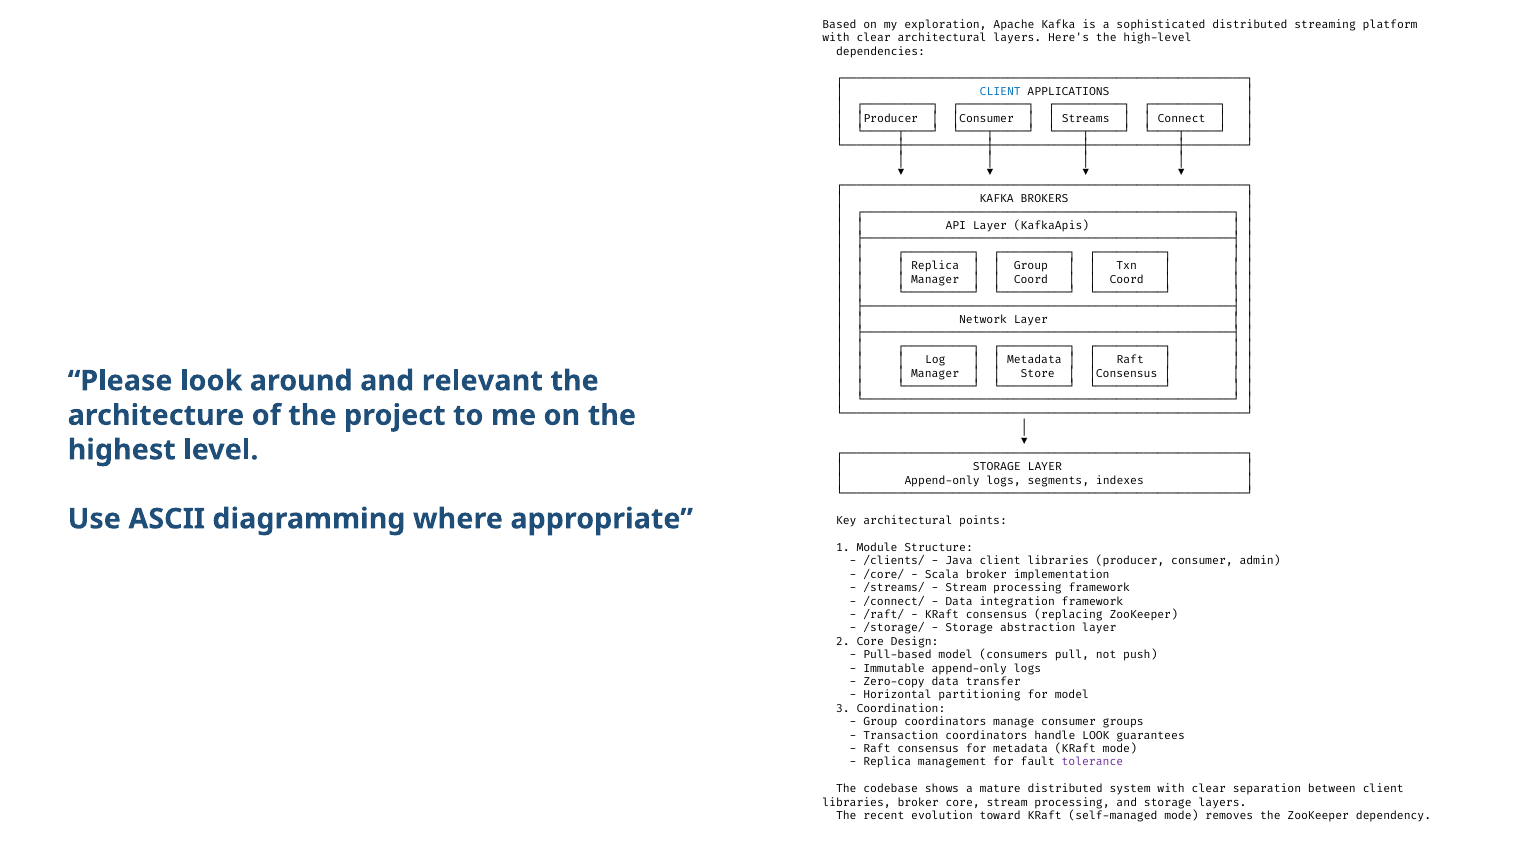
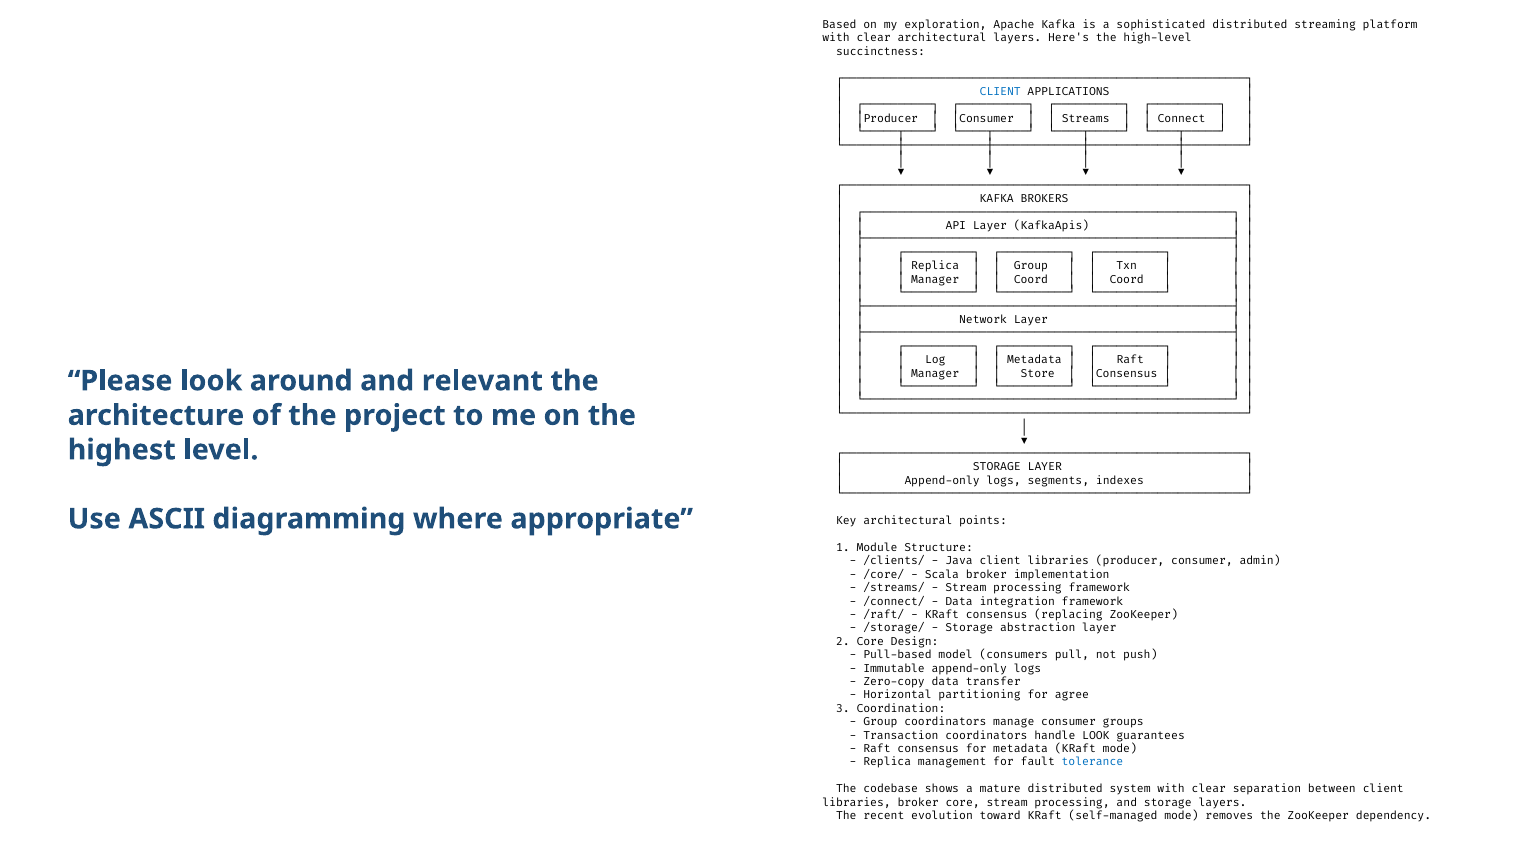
dependencies: dependencies -> succinctness
for model: model -> agree
tolerance colour: purple -> blue
